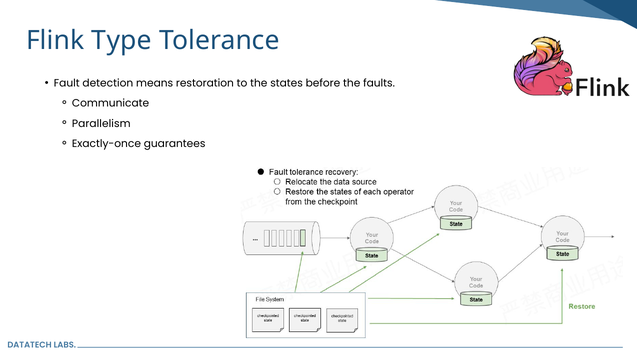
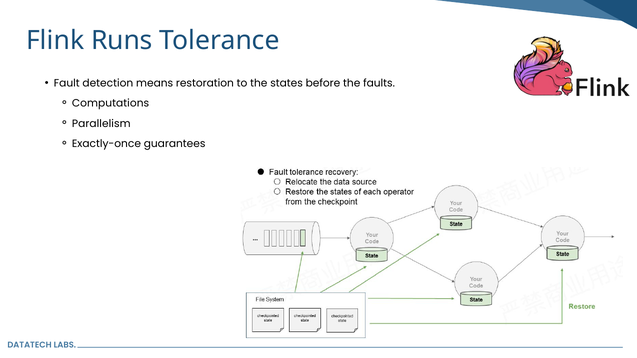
Type: Type -> Runs
Communicate: Communicate -> Computations
